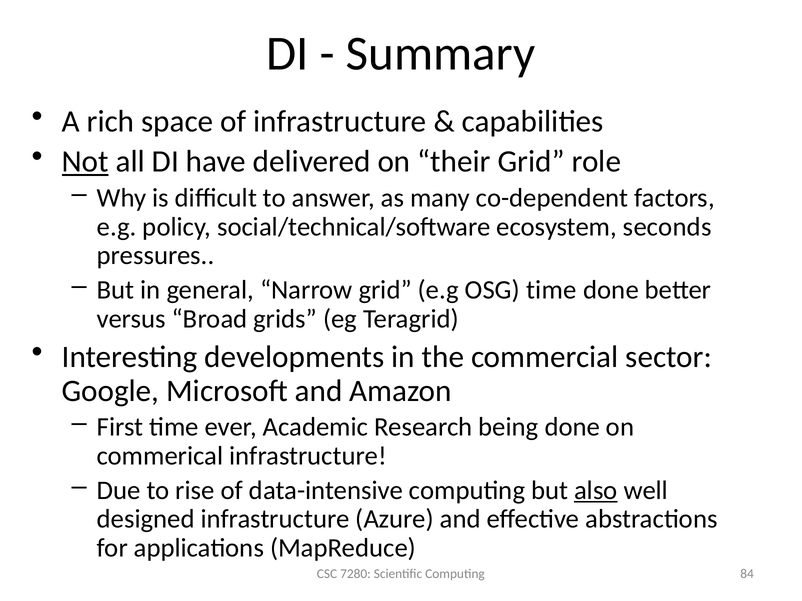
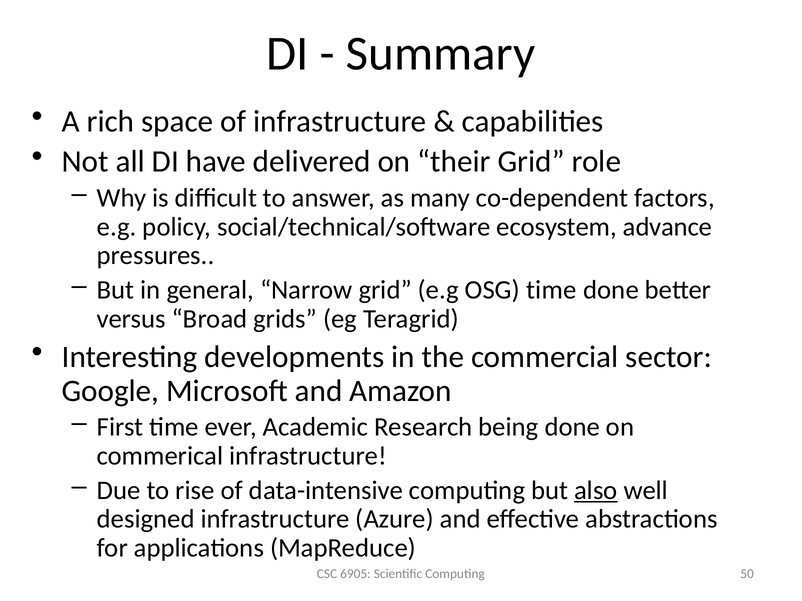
Not underline: present -> none
seconds: seconds -> advance
7280: 7280 -> 6905
84: 84 -> 50
